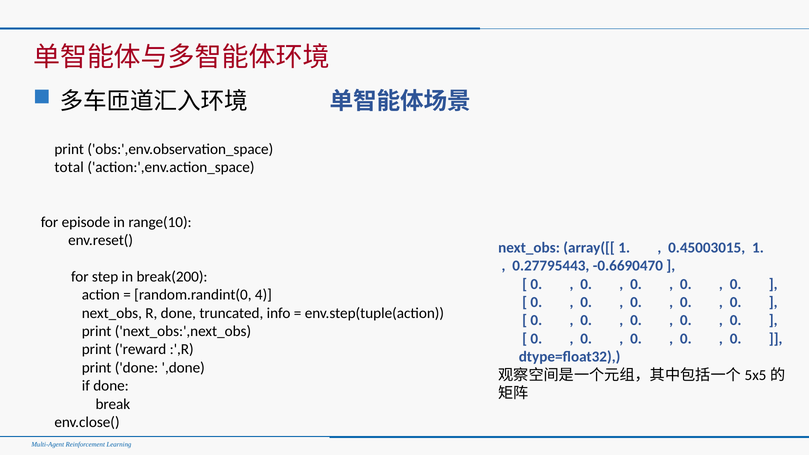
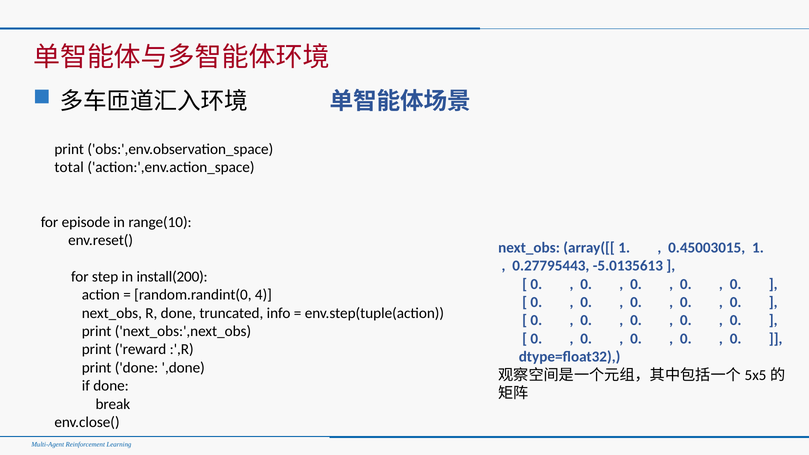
-0.6690470: -0.6690470 -> -5.0135613
break(200: break(200 -> install(200
